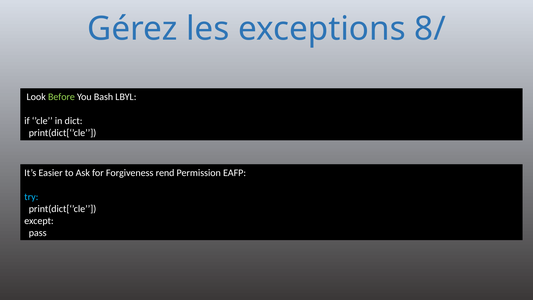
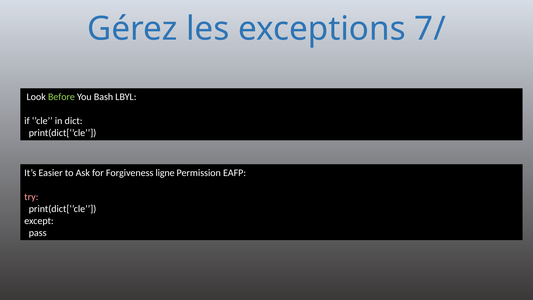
8/: 8/ -> 7/
rend: rend -> ligne
try colour: light blue -> pink
